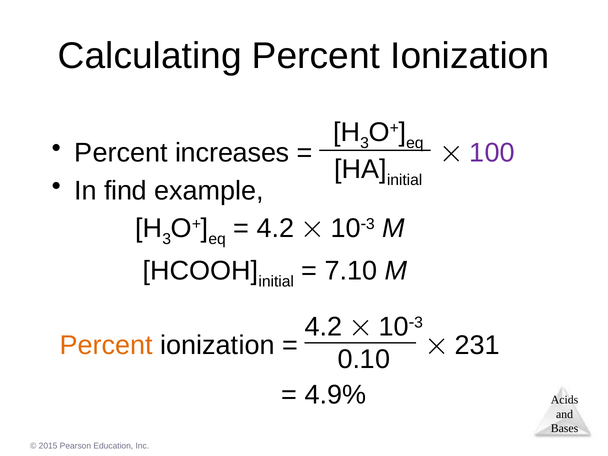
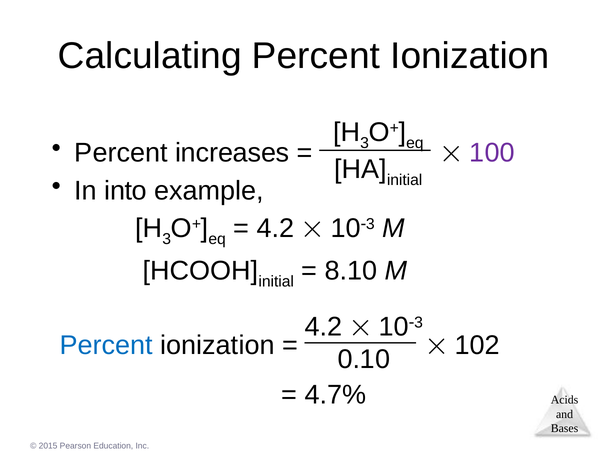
find: find -> into
7.10: 7.10 -> 8.10
Percent at (106, 345) colour: orange -> blue
231: 231 -> 102
4.9%: 4.9% -> 4.7%
